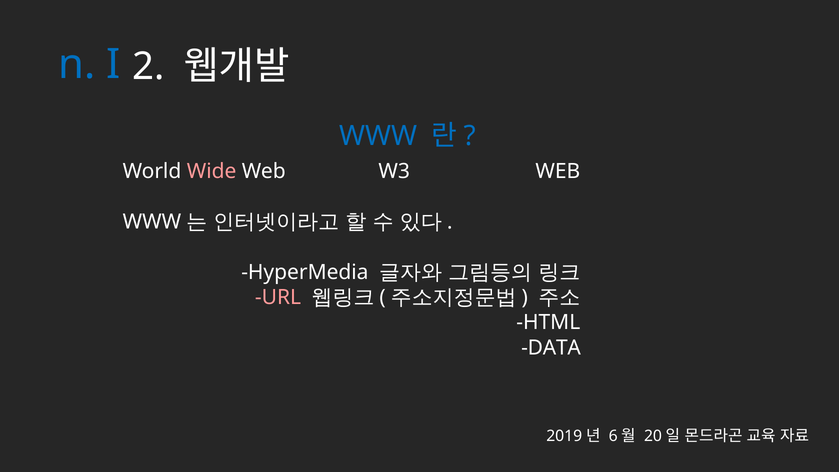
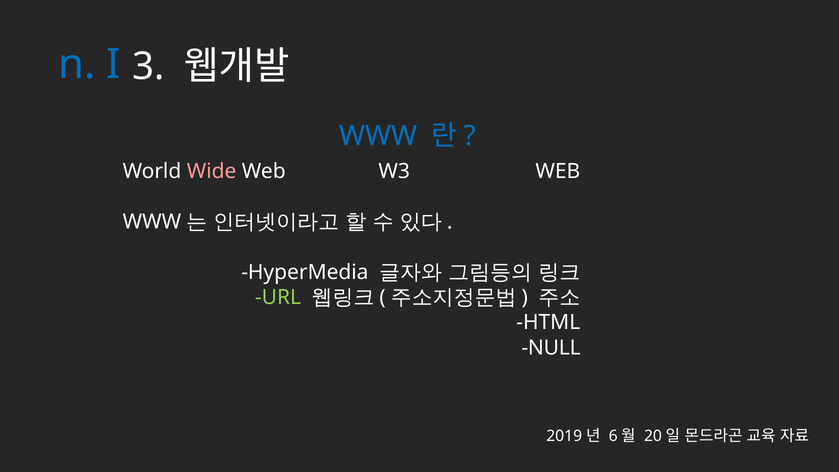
2: 2 -> 3
URL colour: pink -> light green
DATA: DATA -> NULL
